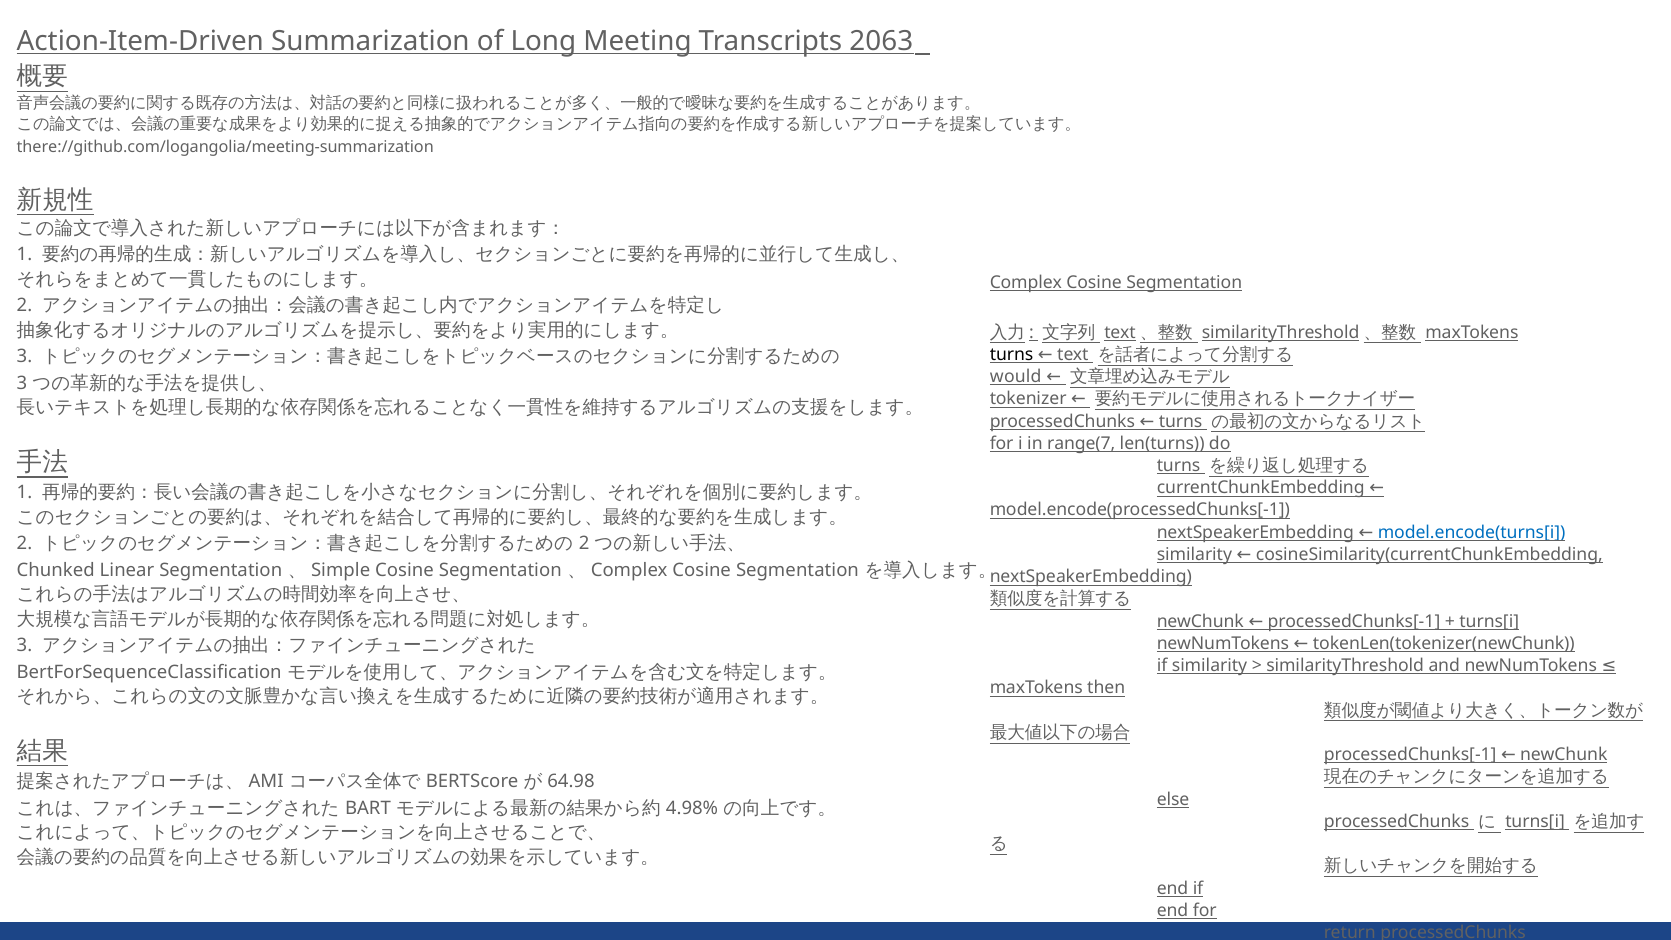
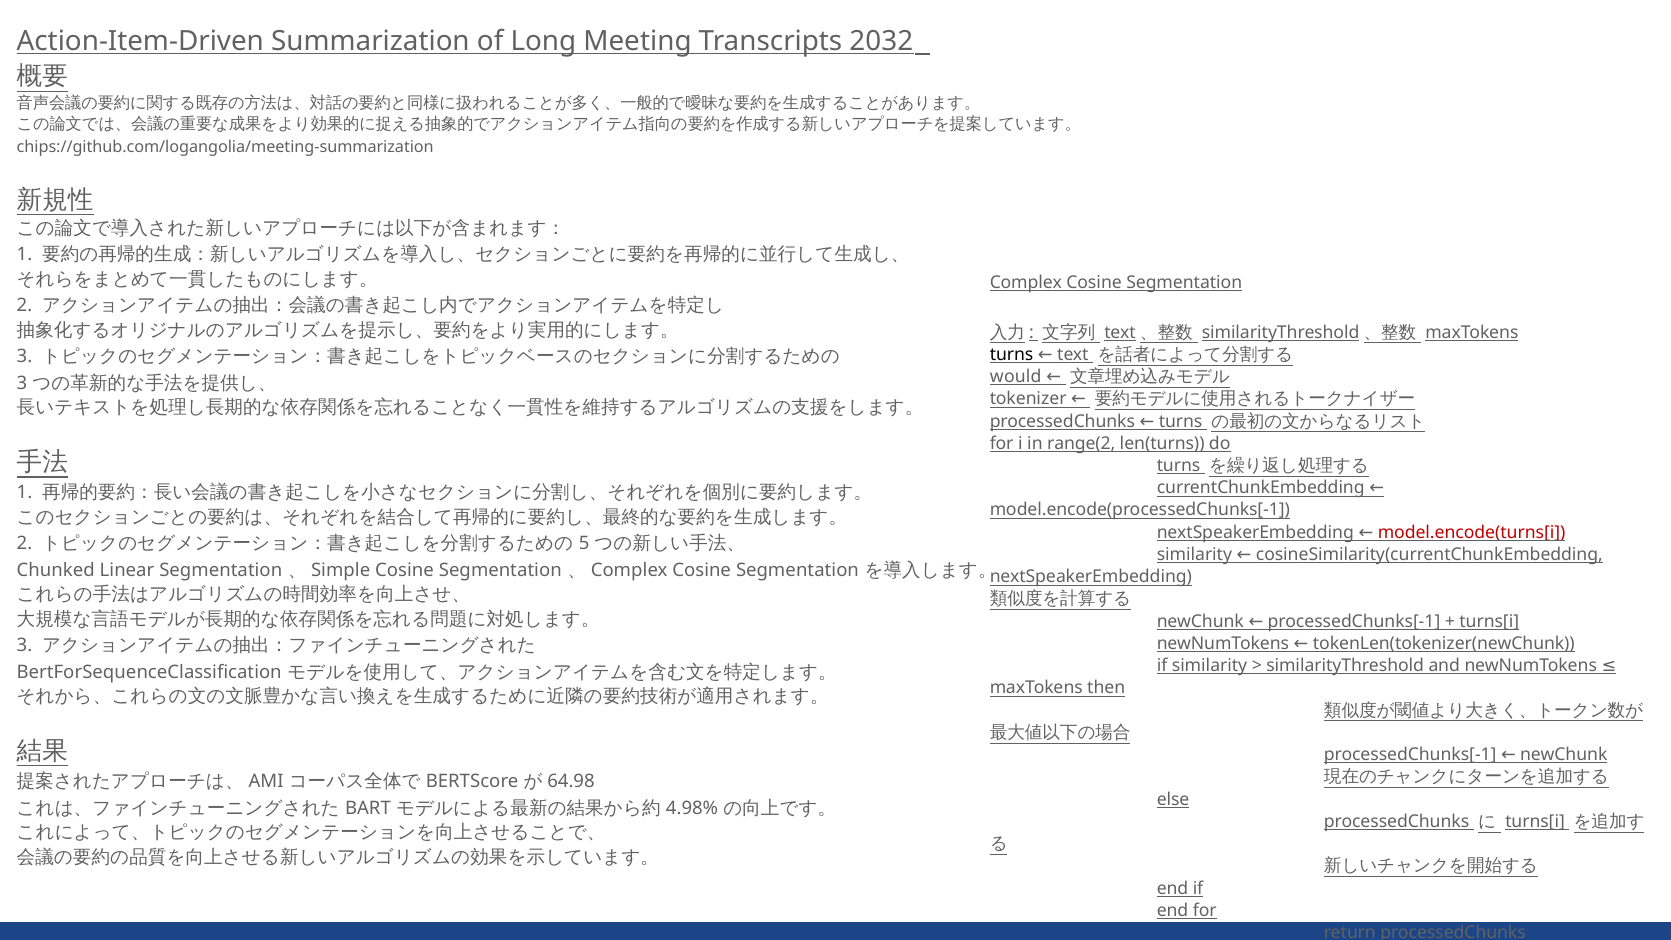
2063: 2063 -> 2032
there://github.com/logangolia/meeting-summarization: there://github.com/logangolia/meeting-summarization -> chips://github.com/logangolia/meeting-summarization
range(7: range(7 -> range(2
model.encode(turns[i colour: blue -> red
2 at (584, 544): 2 -> 5
